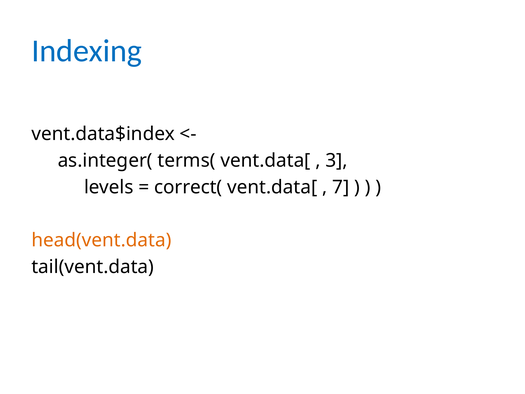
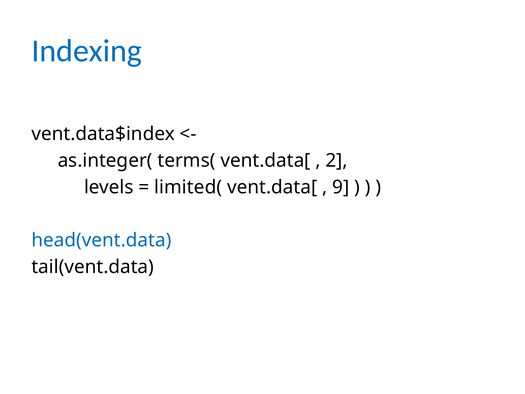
3: 3 -> 2
correct(: correct( -> limited(
7: 7 -> 9
head(vent.data colour: orange -> blue
